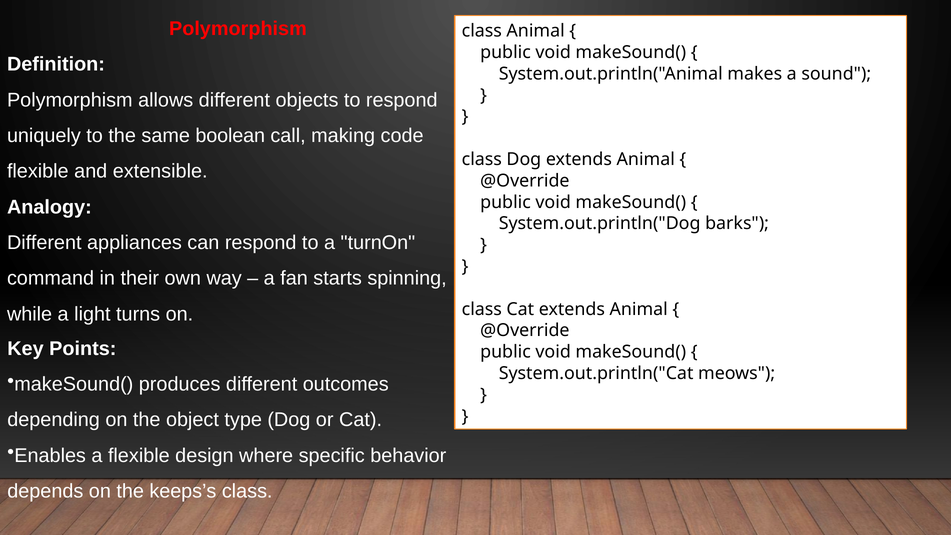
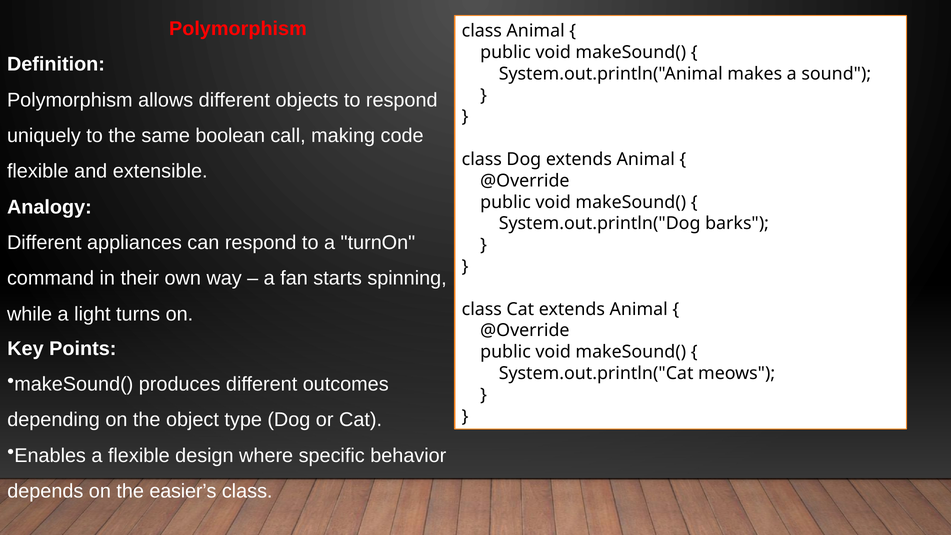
keeps’s: keeps’s -> easier’s
